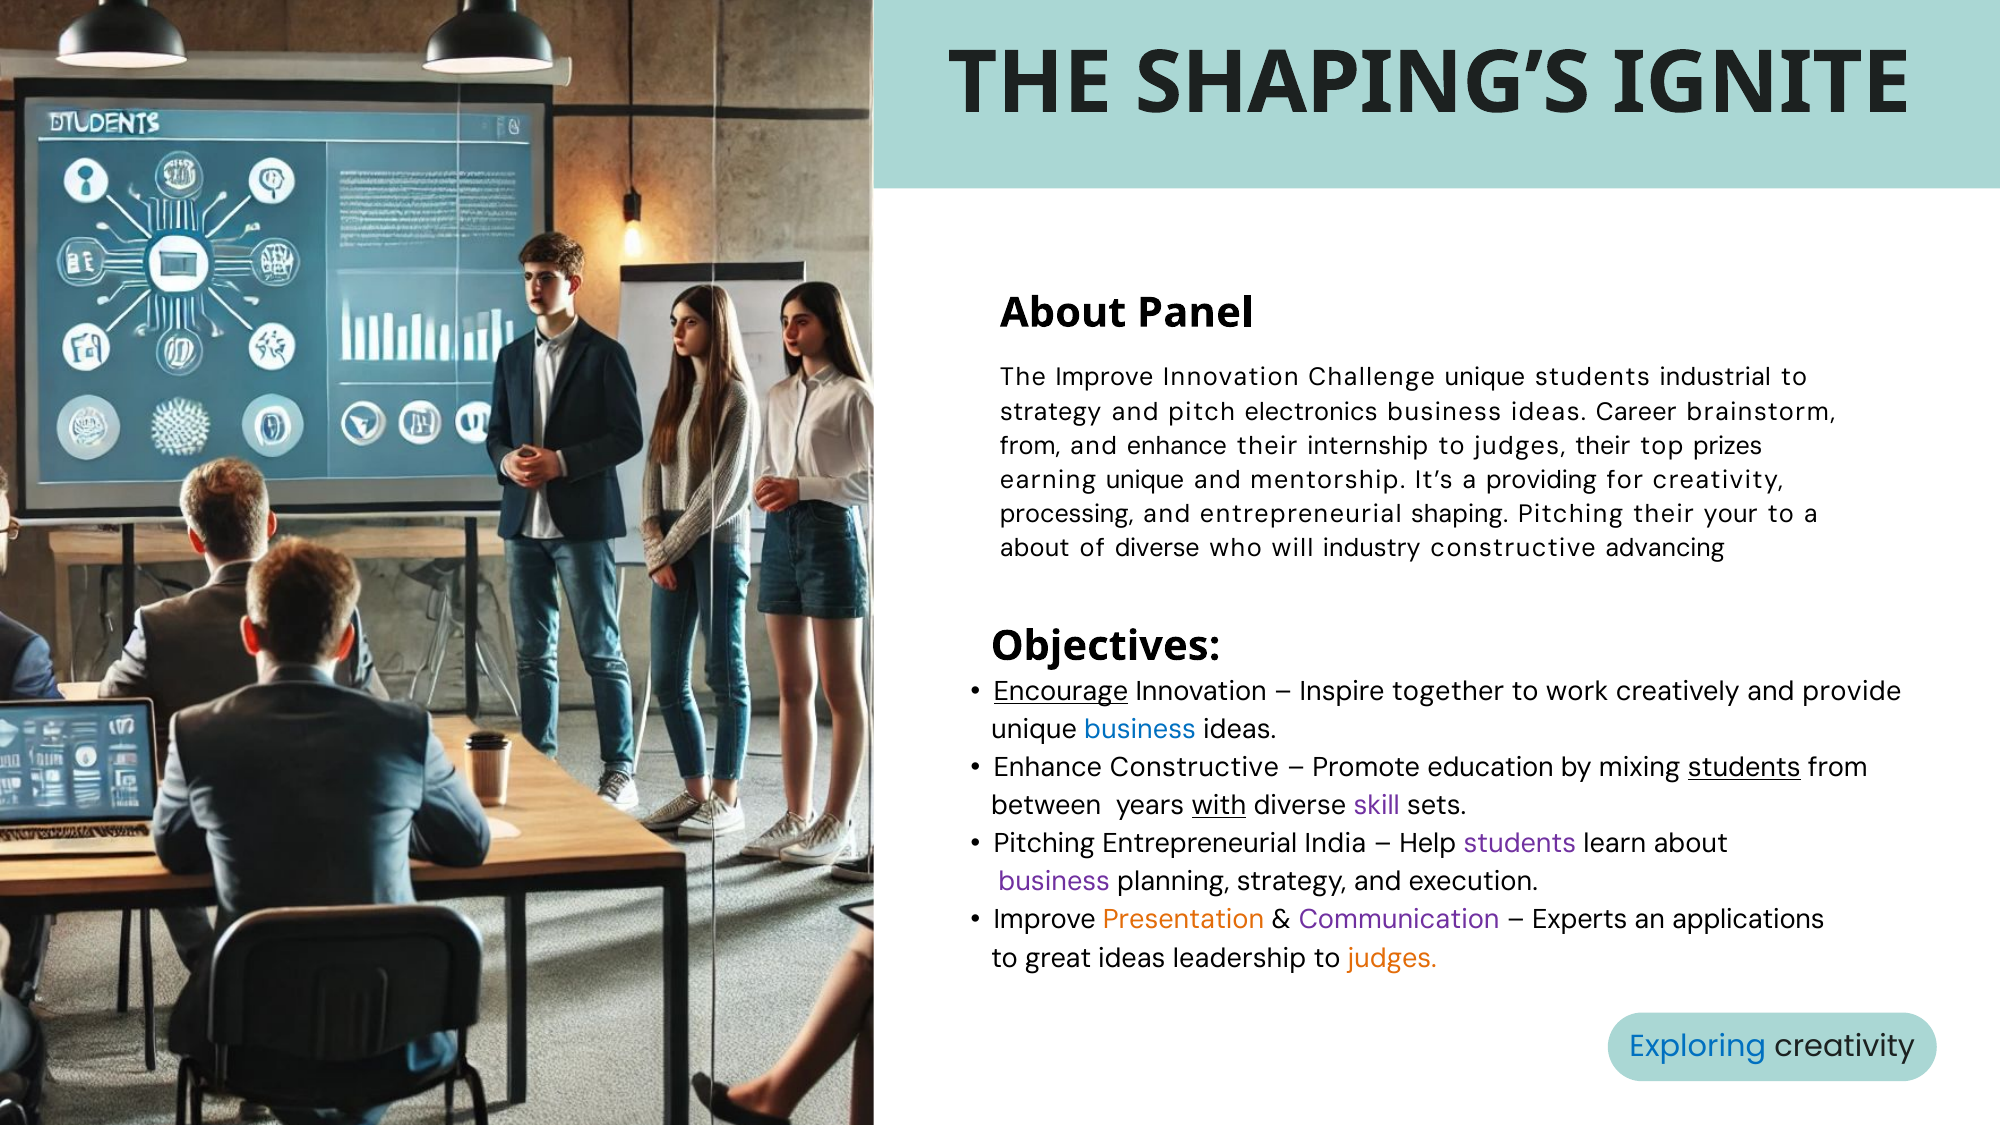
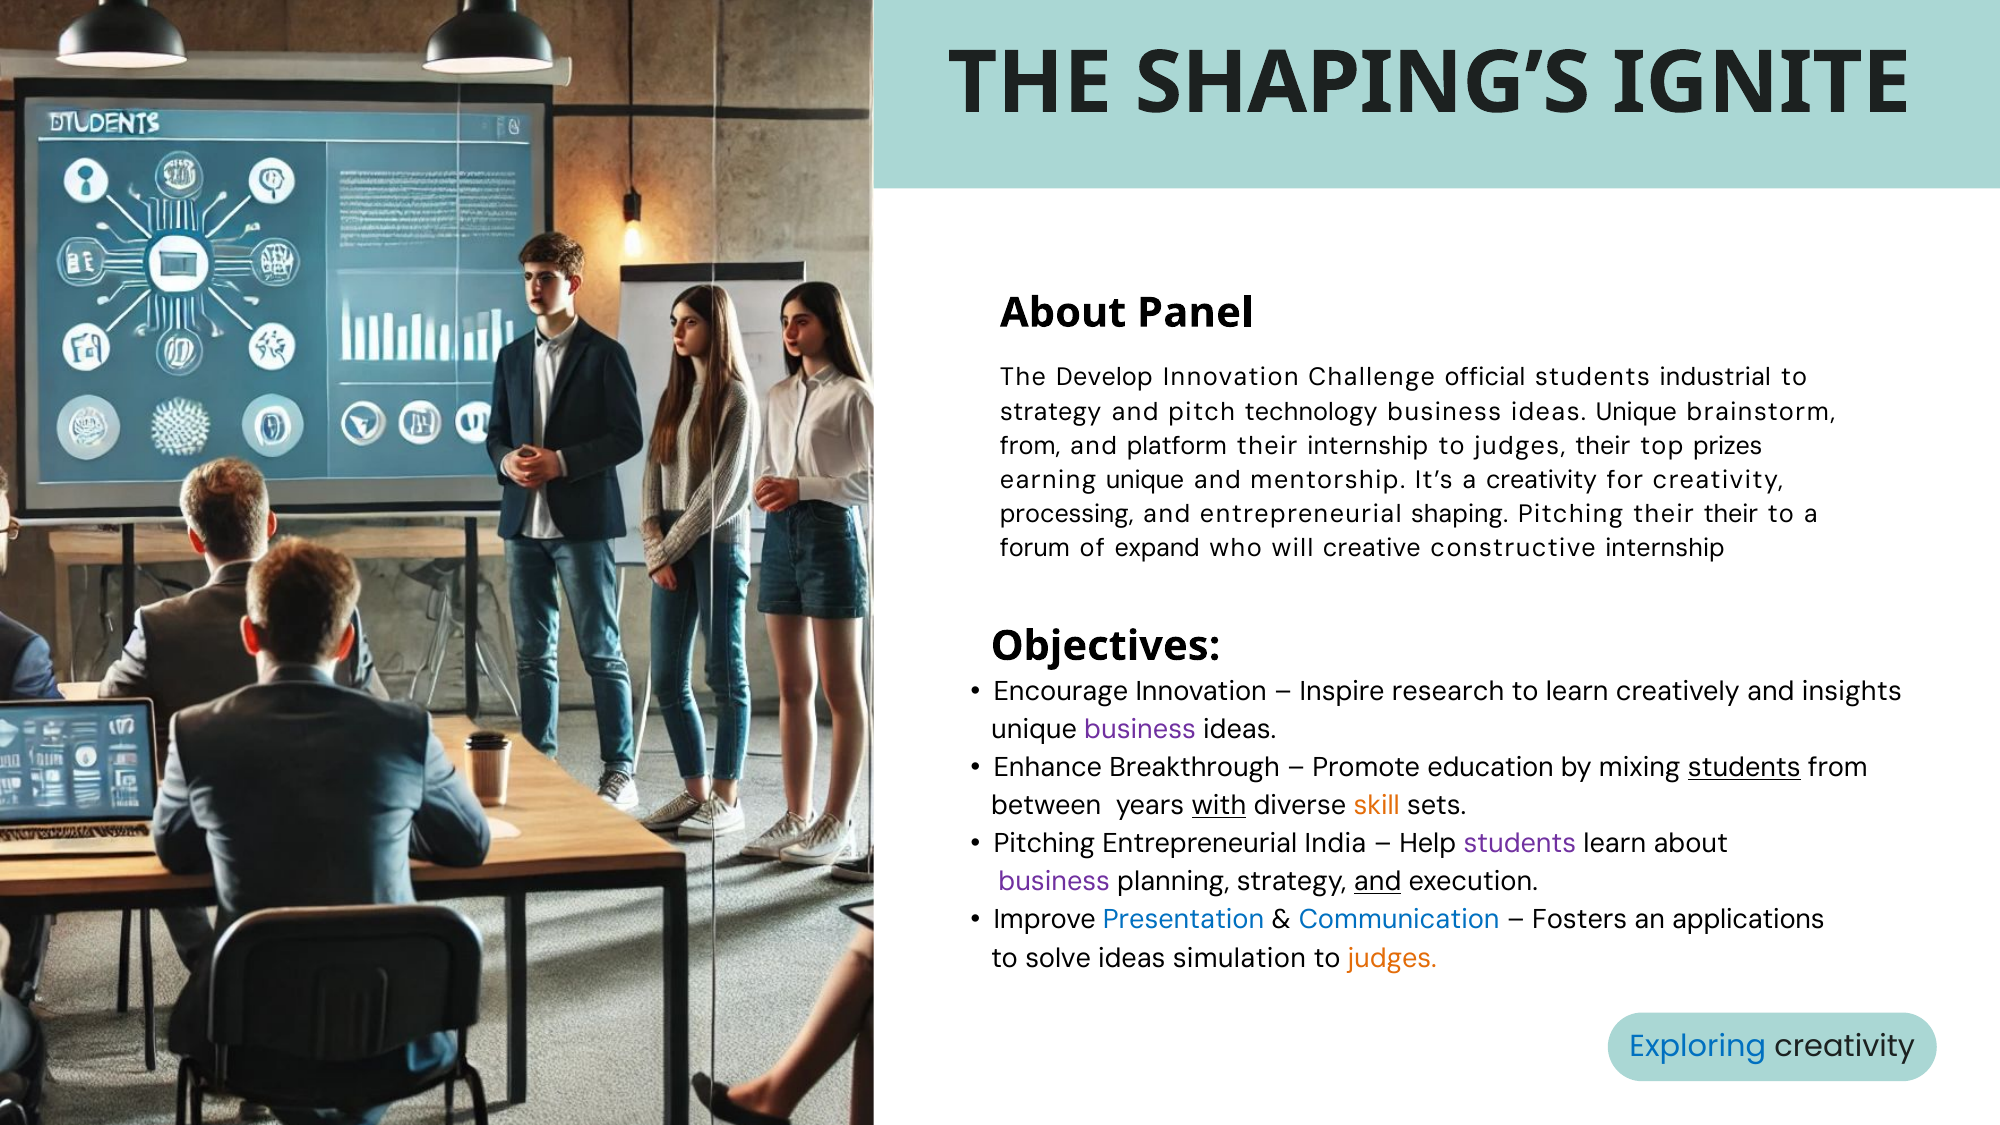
The Improve: Improve -> Develop
Challenge unique: unique -> official
electronics: electronics -> technology
ideas Career: Career -> Unique
and enhance: enhance -> platform
a providing: providing -> creativity
their your: your -> their
about at (1035, 548): about -> forum
of diverse: diverse -> expand
industry: industry -> creative
constructive advancing: advancing -> internship
Encourage underline: present -> none
together: together -> research
to work: work -> learn
provide: provide -> insights
business at (1140, 730) colour: blue -> purple
Enhance Constructive: Constructive -> Breakthrough
skill colour: purple -> orange
and at (1378, 882) underline: none -> present
Presentation colour: orange -> blue
Communication colour: purple -> blue
Experts: Experts -> Fosters
great: great -> solve
leadership: leadership -> simulation
